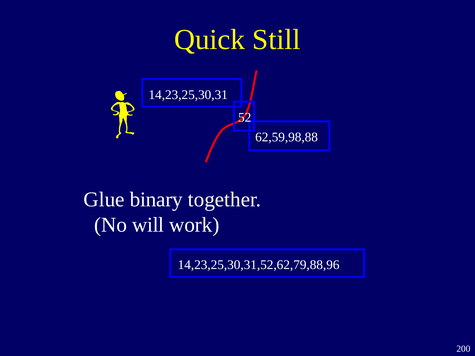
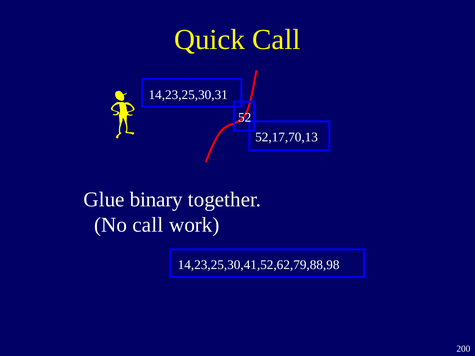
Quick Still: Still -> Call
62,59,98,88: 62,59,98,88 -> 52,17,70,13
No will: will -> call
14,23,25,30,31,52,62,79,88,96: 14,23,25,30,31,52,62,79,88,96 -> 14,23,25,30,41,52,62,79,88,98
